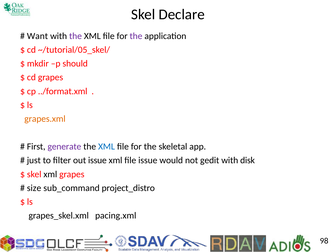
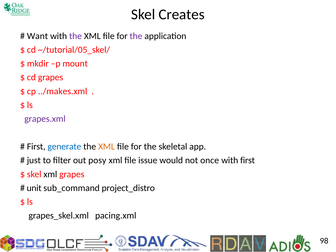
Declare: Declare -> Creates
should: should -> mount
../format.xml: ../format.xml -> ../makes.xml
grapes.xml colour: orange -> purple
generate colour: purple -> blue
XML at (107, 147) colour: blue -> orange
out issue: issue -> posy
gedit: gedit -> once
with disk: disk -> first
size: size -> unit
